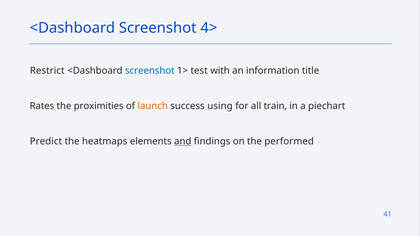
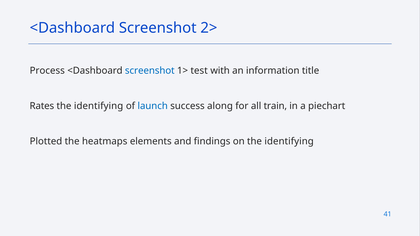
4>: 4> -> 2>
Restrict: Restrict -> Process
proximities at (99, 106): proximities -> identifying
launch colour: orange -> blue
using: using -> along
Predict: Predict -> Plotted
and underline: present -> none
on the performed: performed -> identifying
